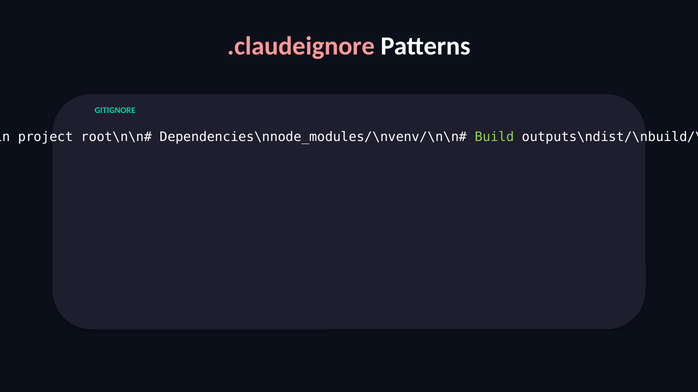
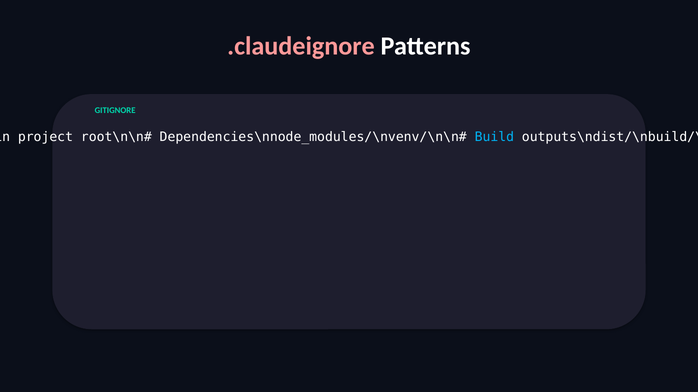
Build colour: light green -> light blue
